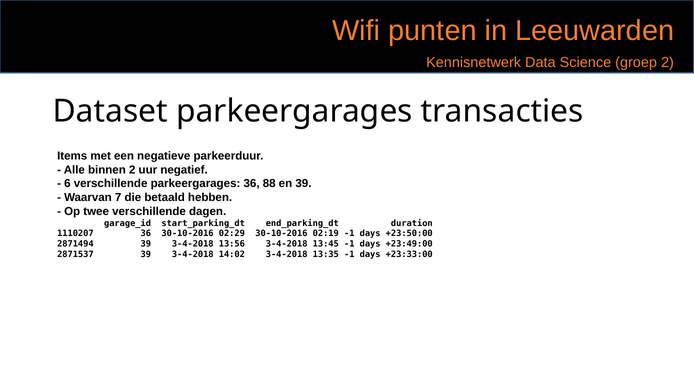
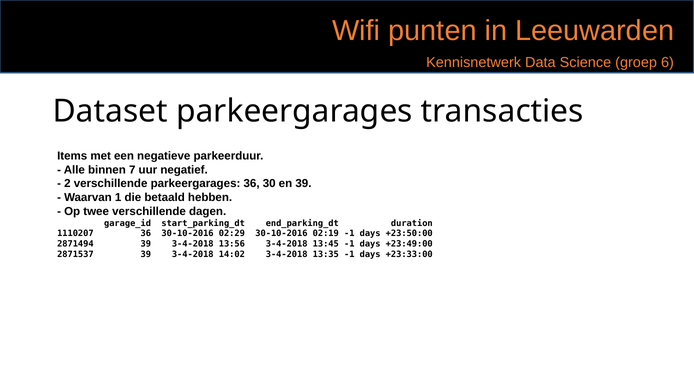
groep 2: 2 -> 6
binnen 2: 2 -> 7
6: 6 -> 2
88: 88 -> 30
7: 7 -> 1
